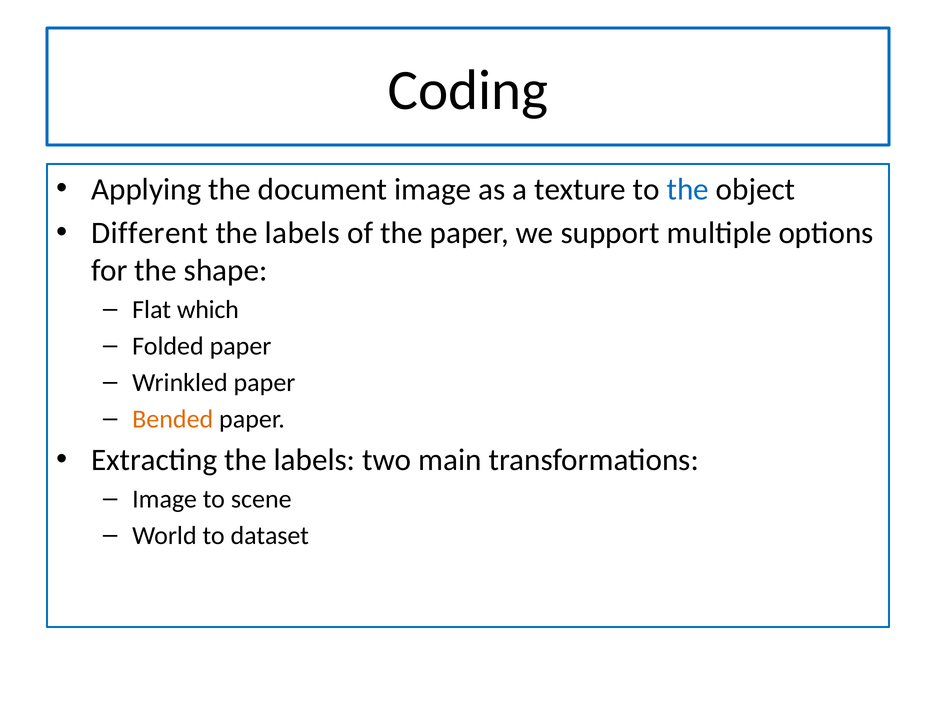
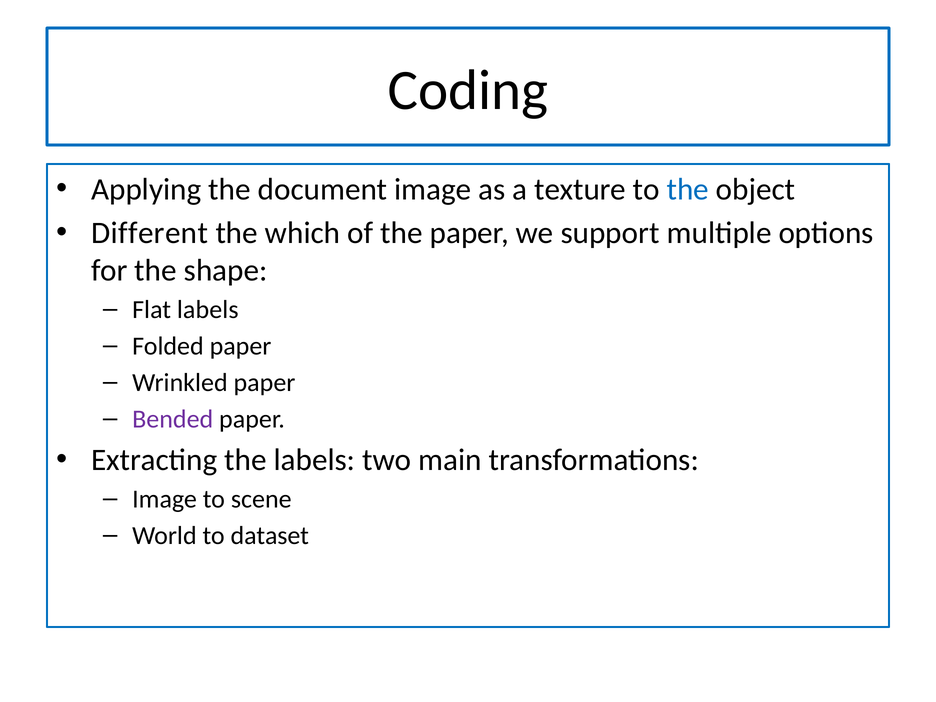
labels at (302, 233): labels -> which
Flat which: which -> labels
Bended colour: orange -> purple
